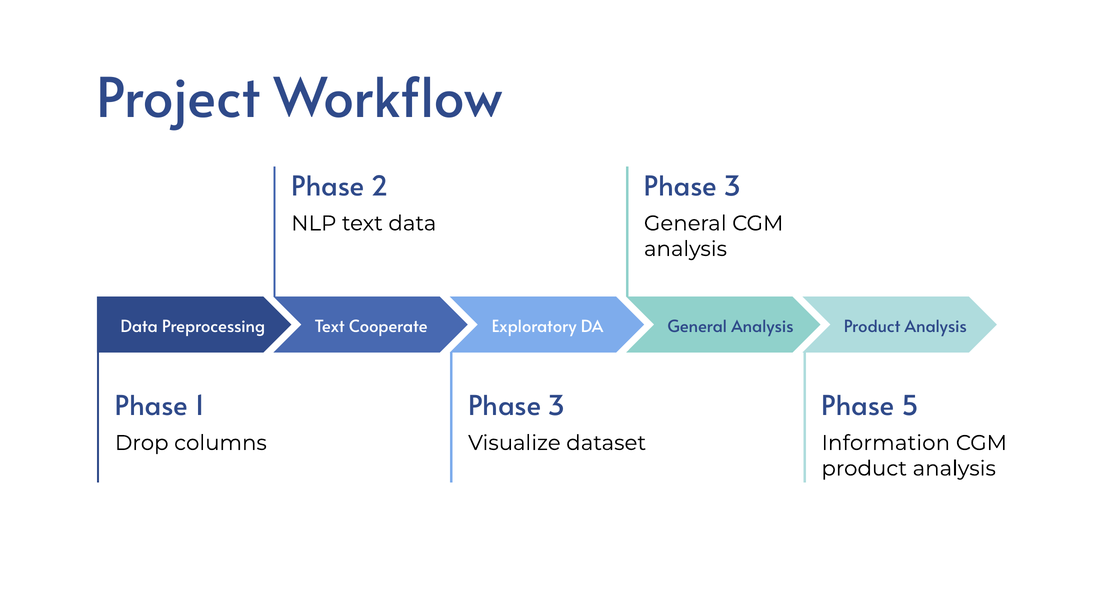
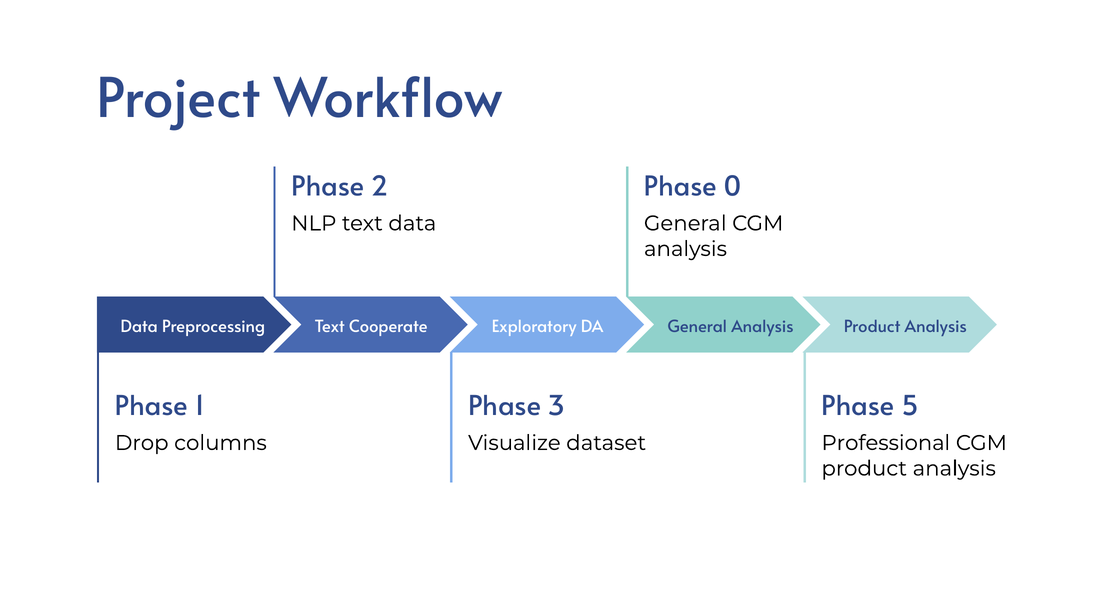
3 at (732, 187): 3 -> 0
Information: Information -> Professional
